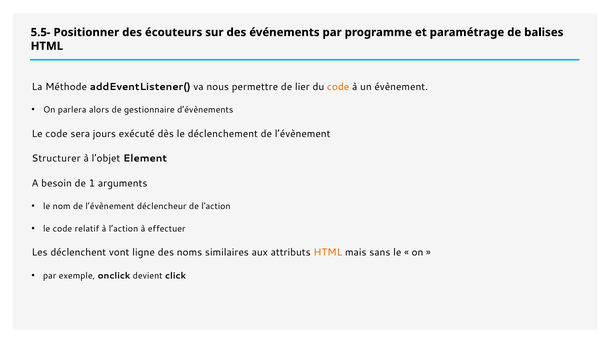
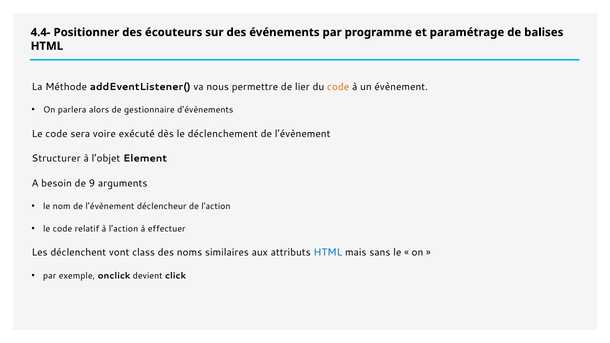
5.5-: 5.5- -> 4.4-
jours: jours -> voire
1: 1 -> 9
ligne: ligne -> class
HTML at (328, 253) colour: orange -> blue
